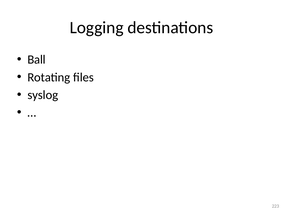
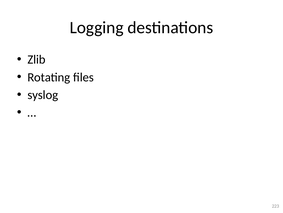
Ball: Ball -> Zlib
